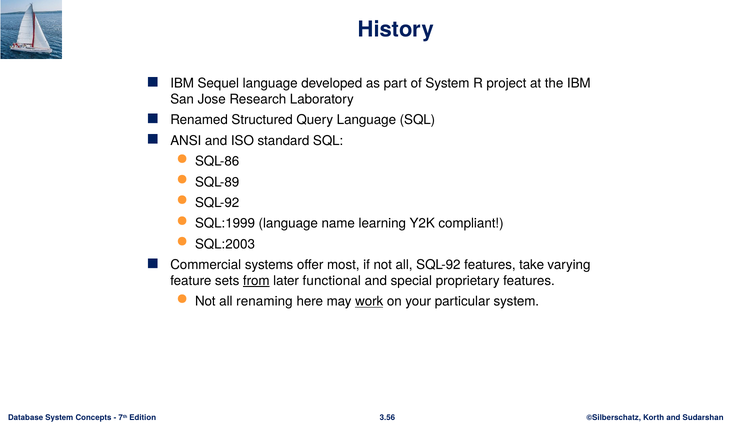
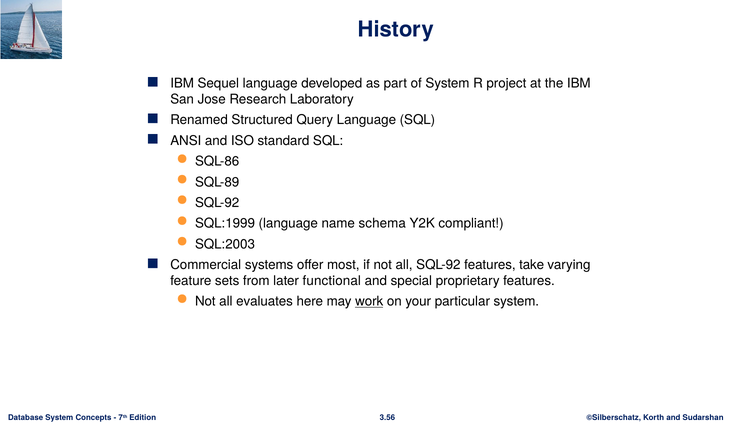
learning: learning -> schema
from underline: present -> none
renaming: renaming -> evaluates
